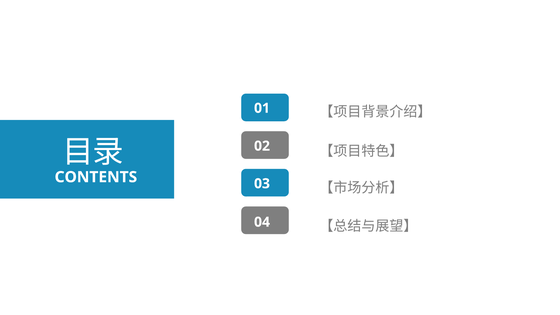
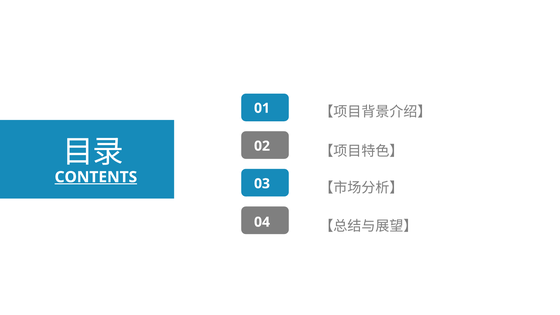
CONTENTS underline: none -> present
